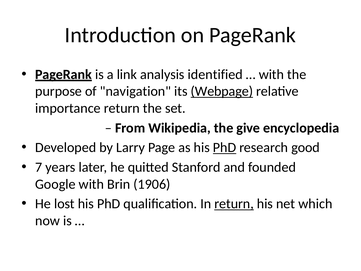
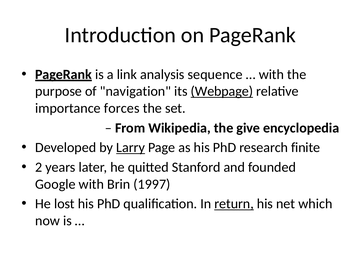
identified: identified -> sequence
importance return: return -> forces
Larry underline: none -> present
PhD at (225, 147) underline: present -> none
good: good -> finite
7: 7 -> 2
1906: 1906 -> 1997
